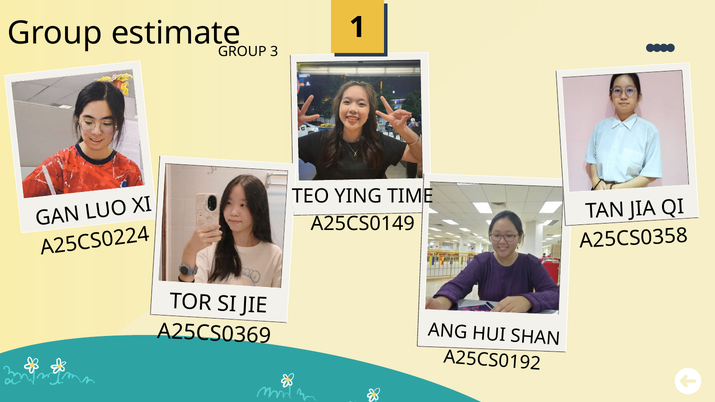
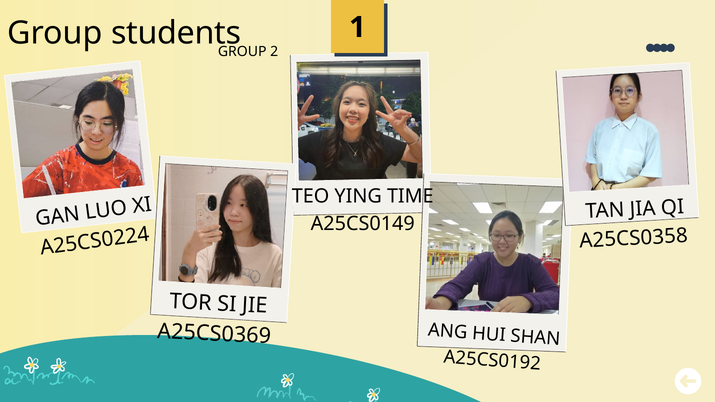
estimate: estimate -> students
GROUP 3: 3 -> 2
